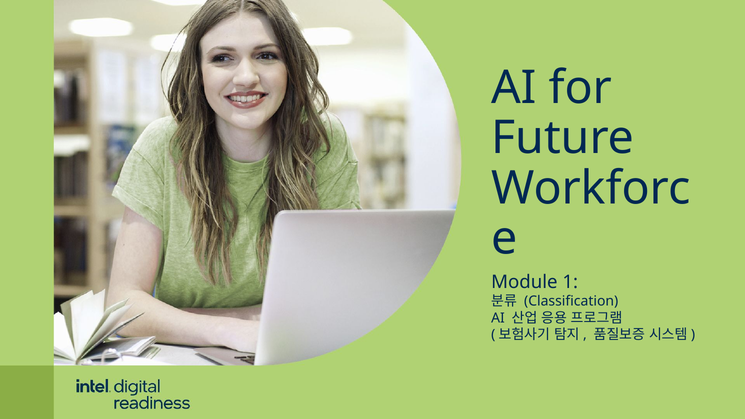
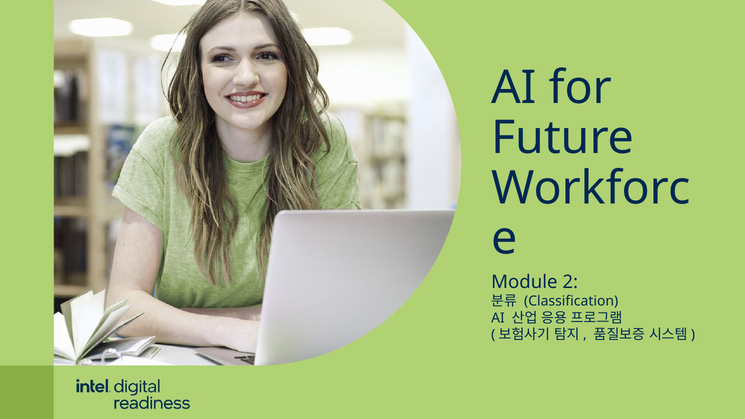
1: 1 -> 2
